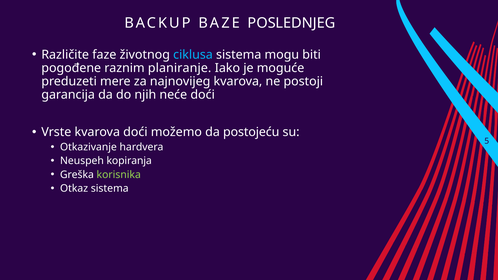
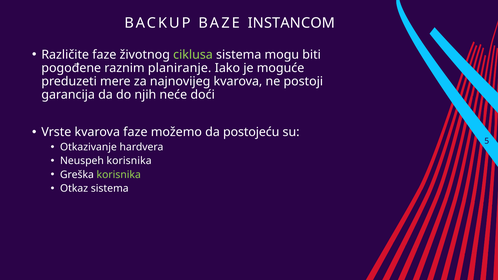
POSLEDNJEG: POSLEDNJEG -> INSTANCOM
ciklusa colour: light blue -> light green
kvarova doći: doći -> faze
Neuspeh kopiranja: kopiranja -> korisnika
